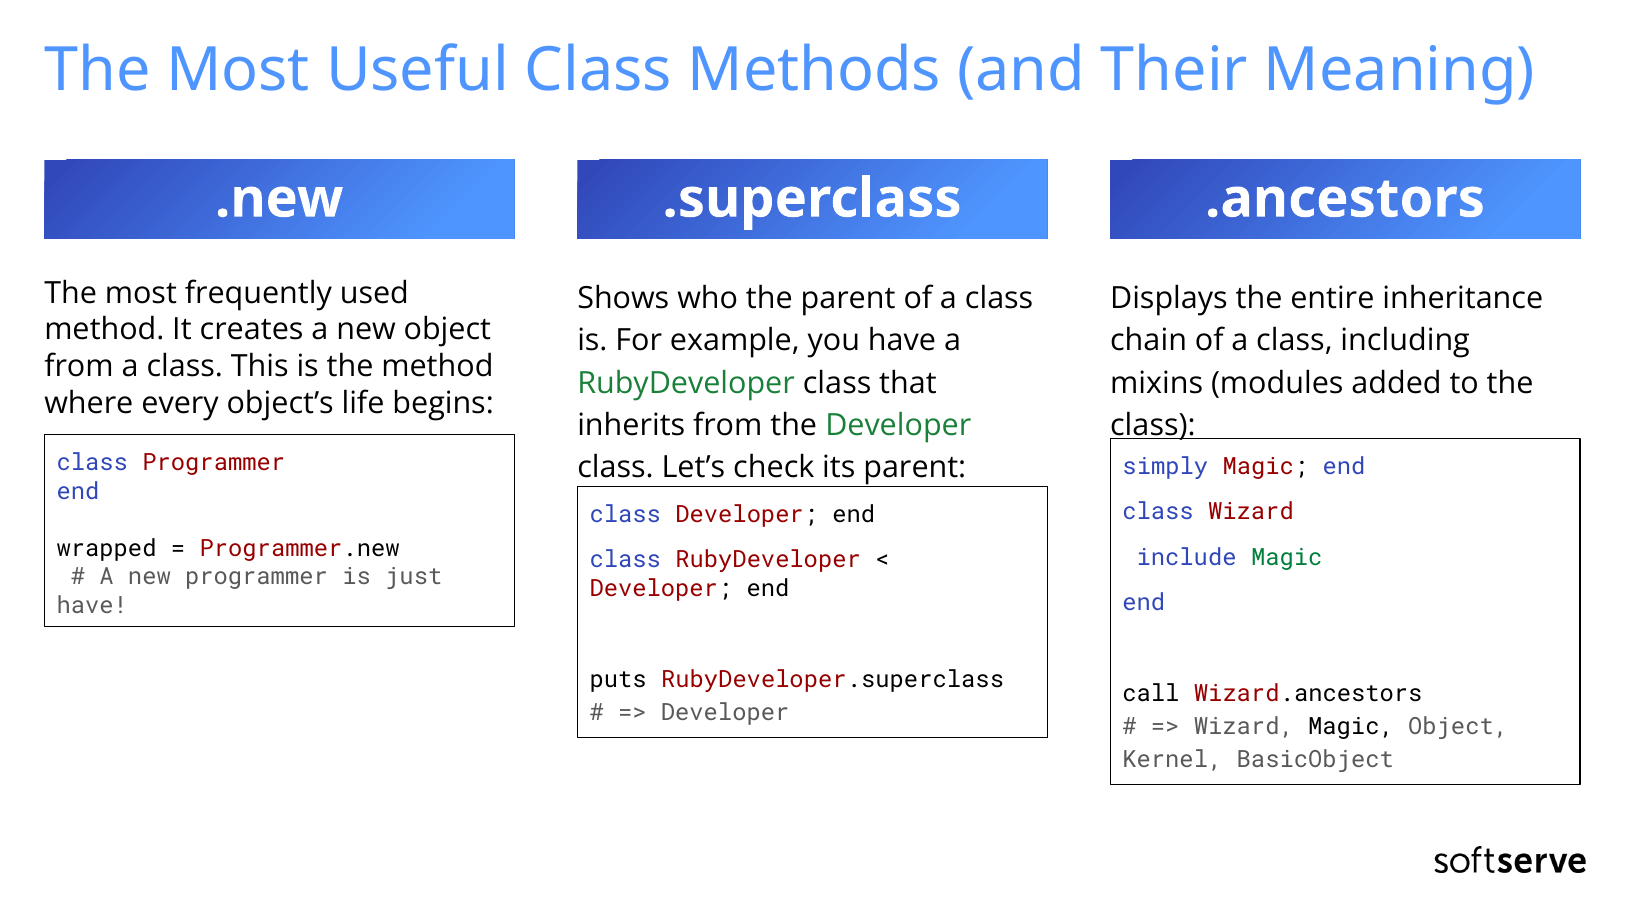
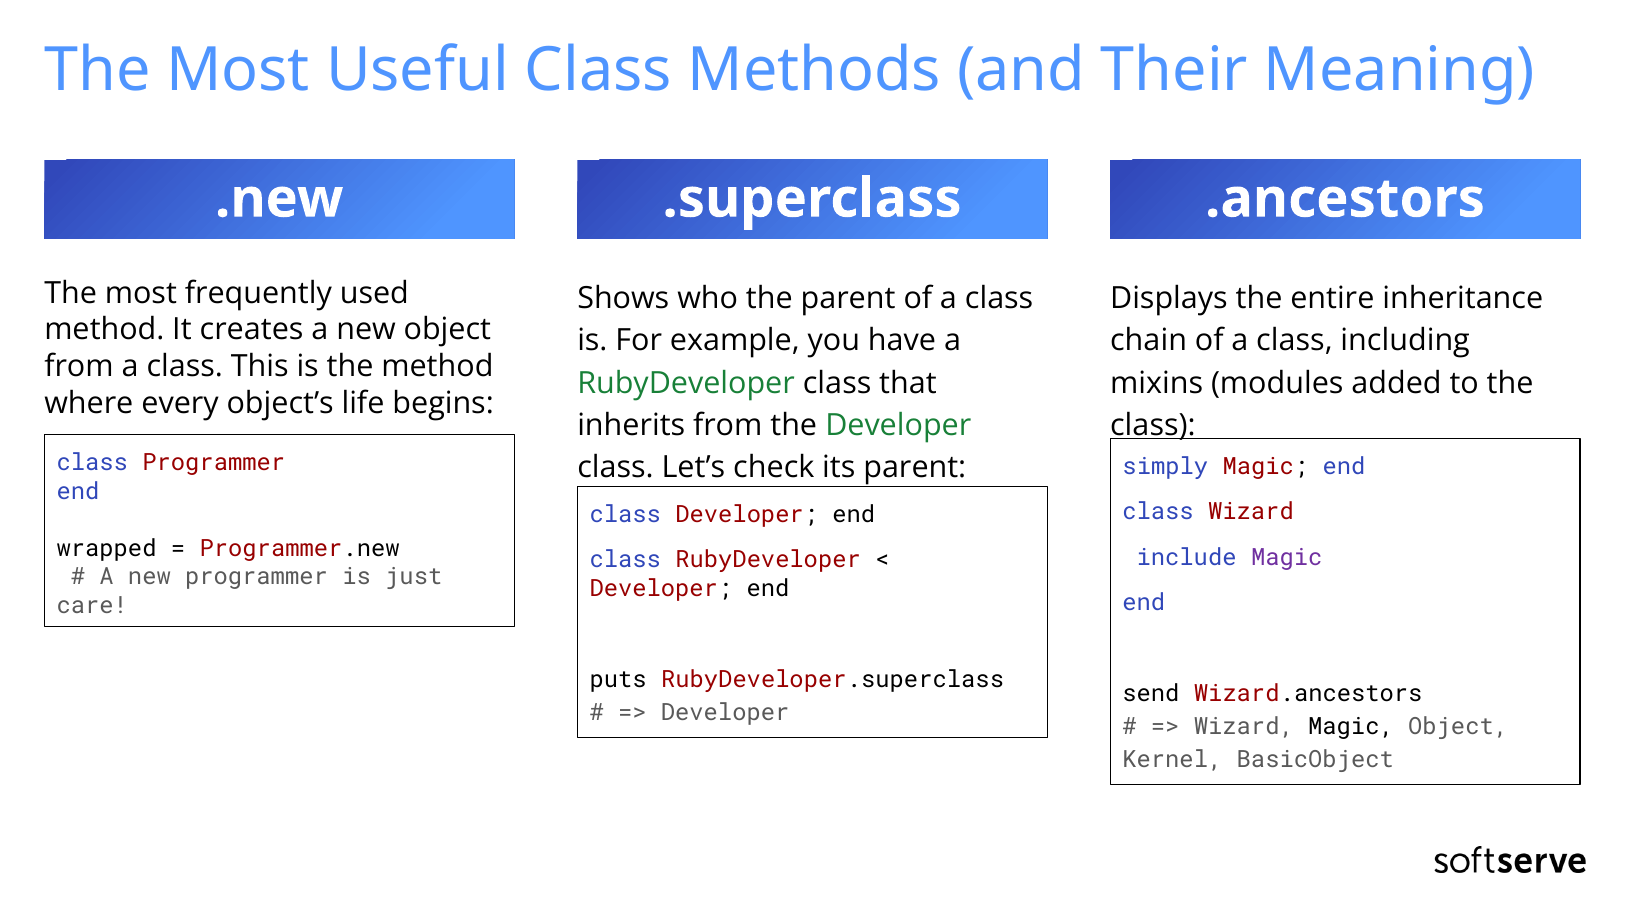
Magic at (1287, 557) colour: green -> purple
have at (92, 605): have -> care
call: call -> send
